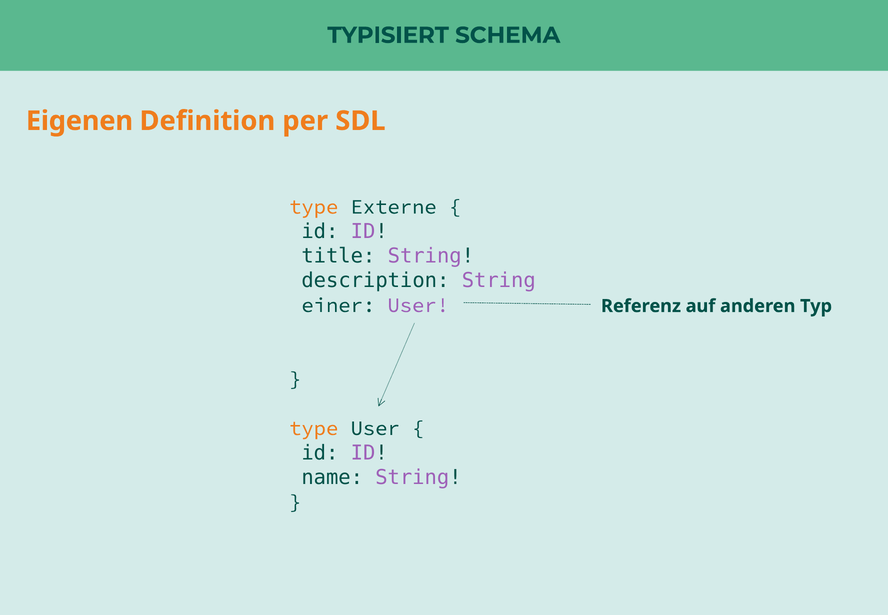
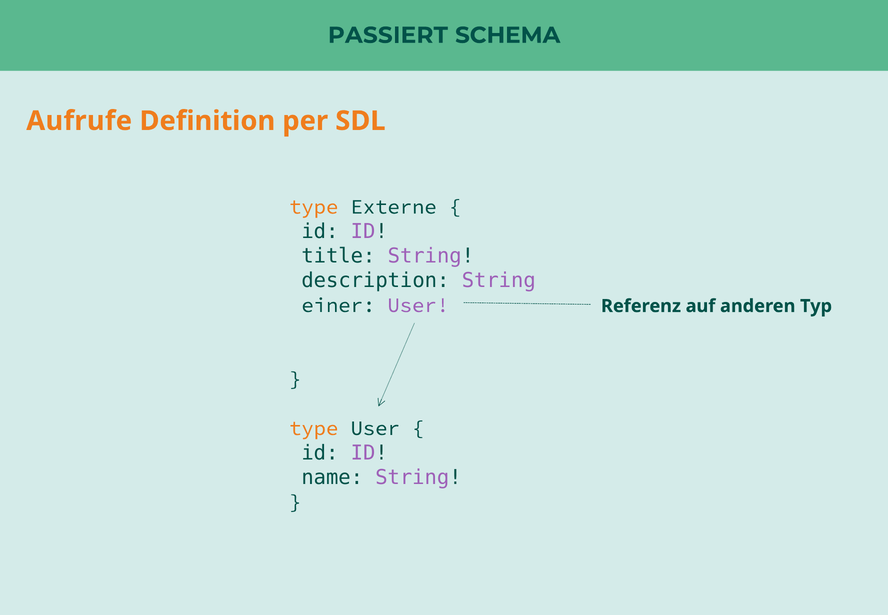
TYPISIERT: TYPISIERT -> PASSIERT
Eigenen: Eigenen -> Aufrufe
